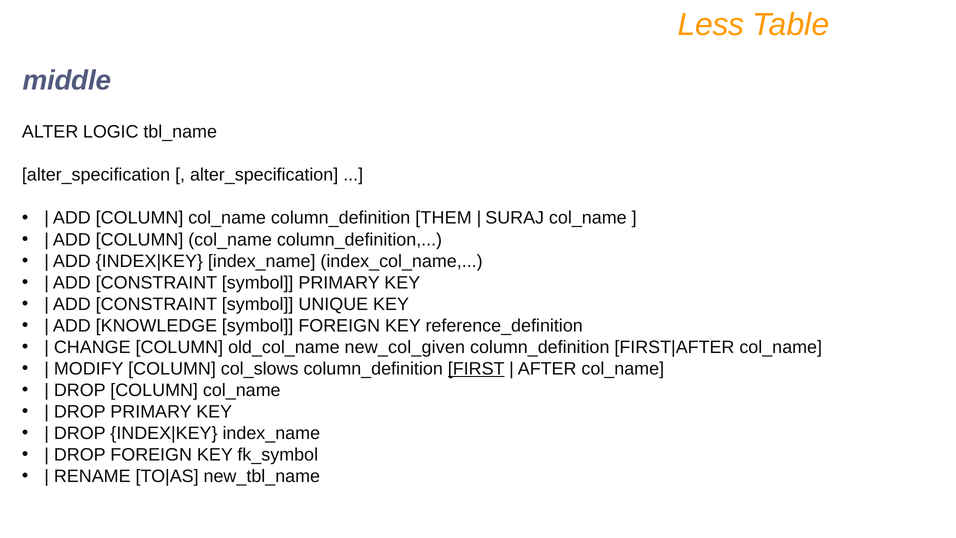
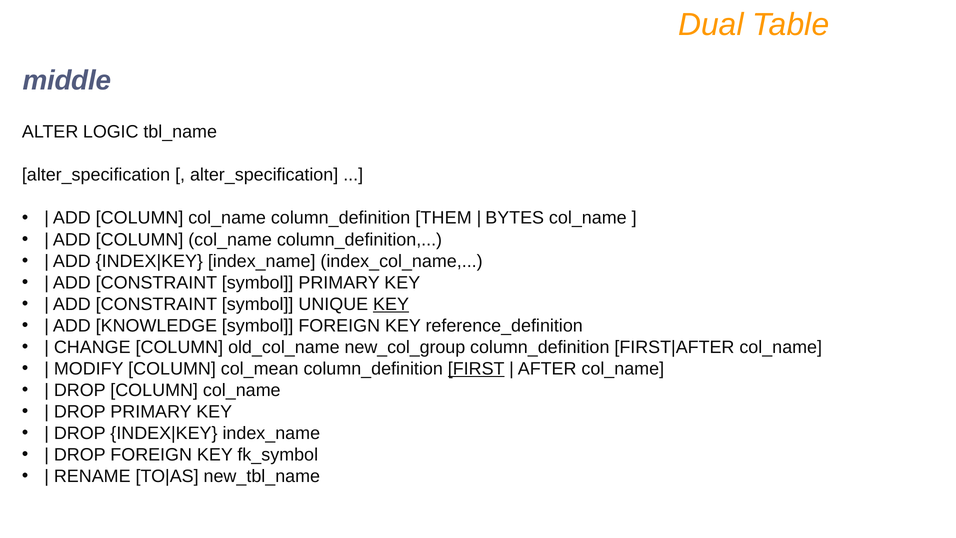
Less: Less -> Dual
SURAJ: SURAJ -> BYTES
KEY at (391, 304) underline: none -> present
new_col_given: new_col_given -> new_col_group
col_slows: col_slows -> col_mean
